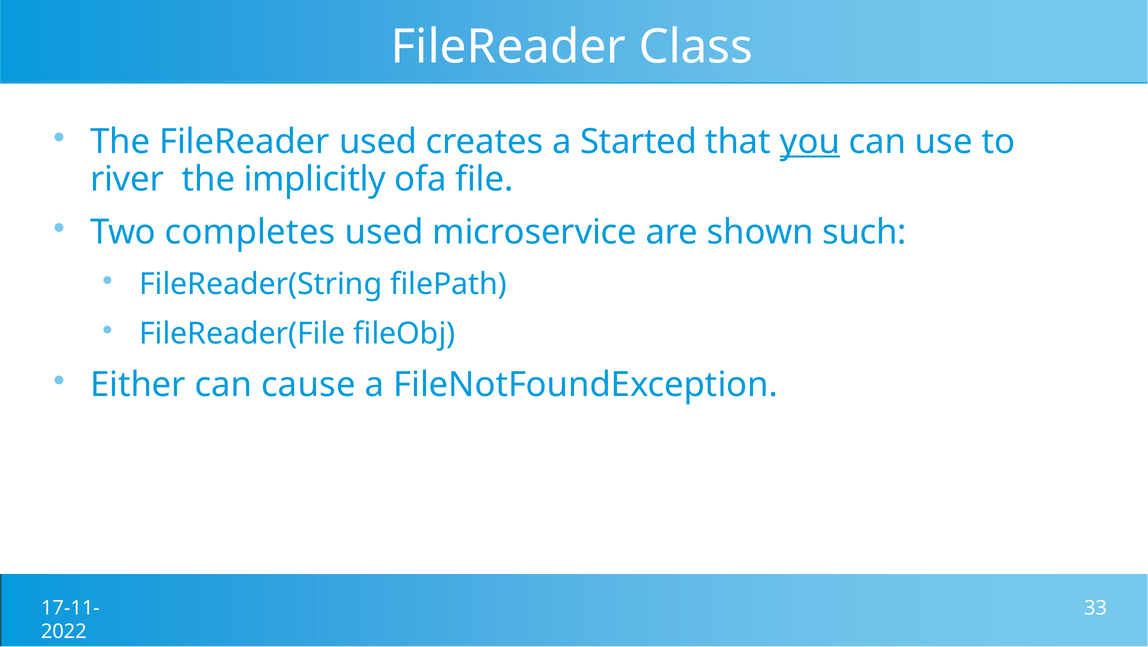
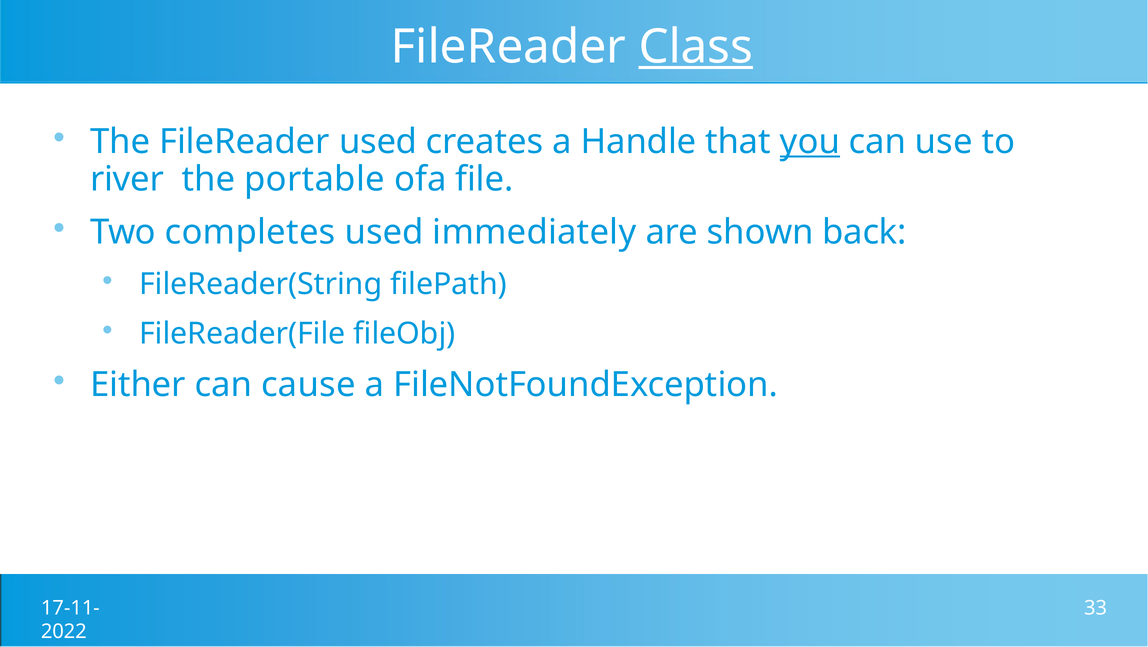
Class underline: none -> present
Started: Started -> Handle
implicitly: implicitly -> portable
microservice: microservice -> immediately
such: such -> back
